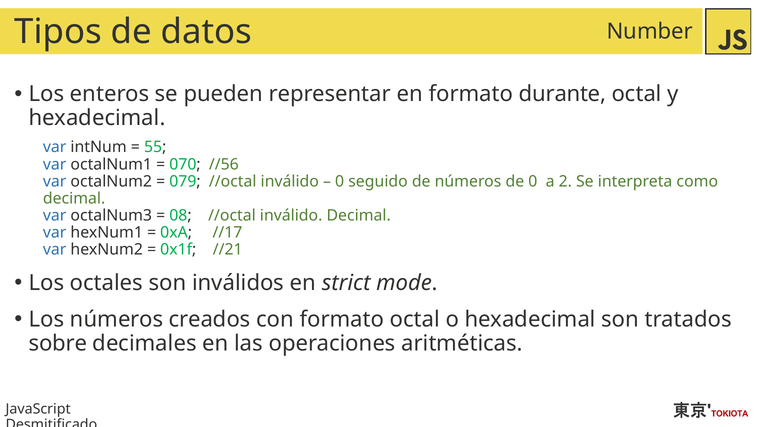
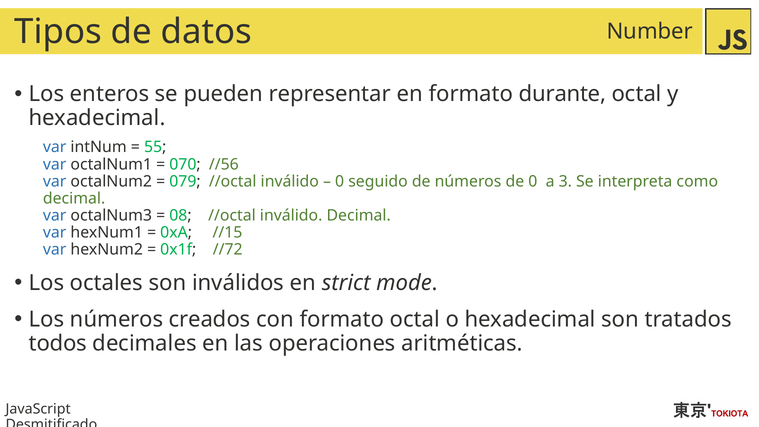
2: 2 -> 3
//17: //17 -> //15
//21: //21 -> //72
sobre: sobre -> todos
